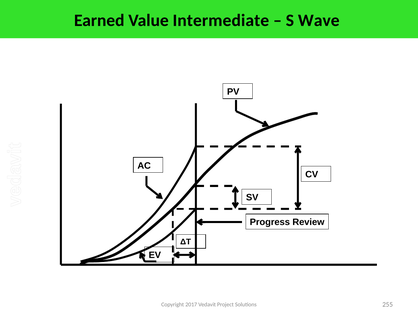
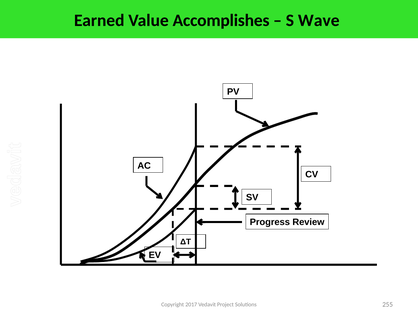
Intermediate: Intermediate -> Accomplishes
